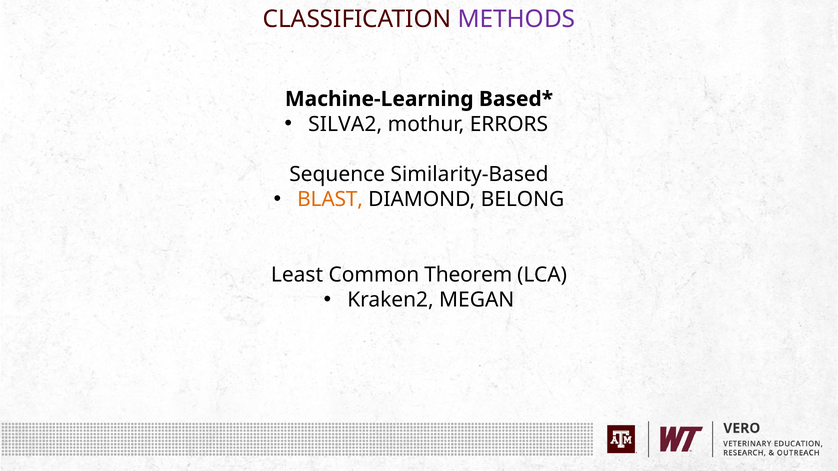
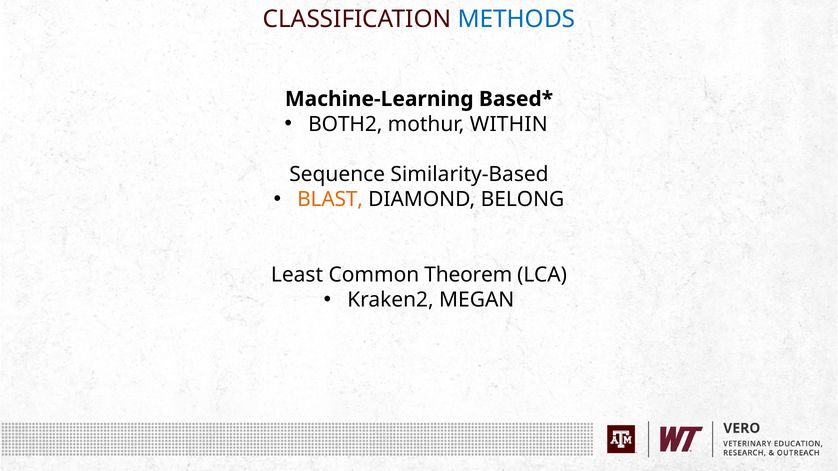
METHODS colour: purple -> blue
SILVA2: SILVA2 -> BOTH2
ERRORS: ERRORS -> WITHIN
